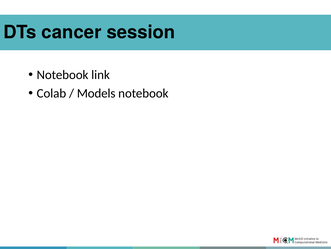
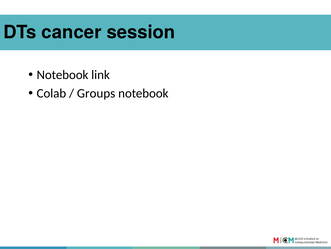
Models: Models -> Groups
